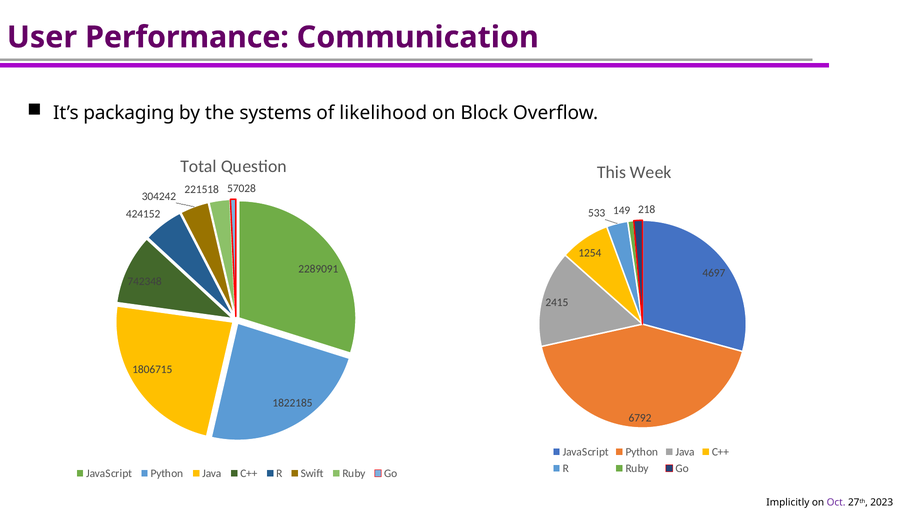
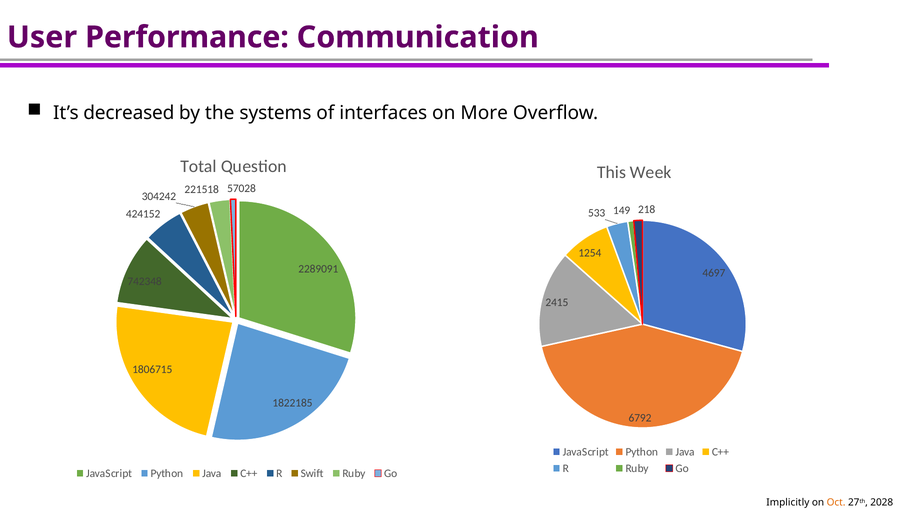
packaging: packaging -> decreased
likelihood: likelihood -> interfaces
Block: Block -> More
Oct colour: purple -> orange
2023: 2023 -> 2028
